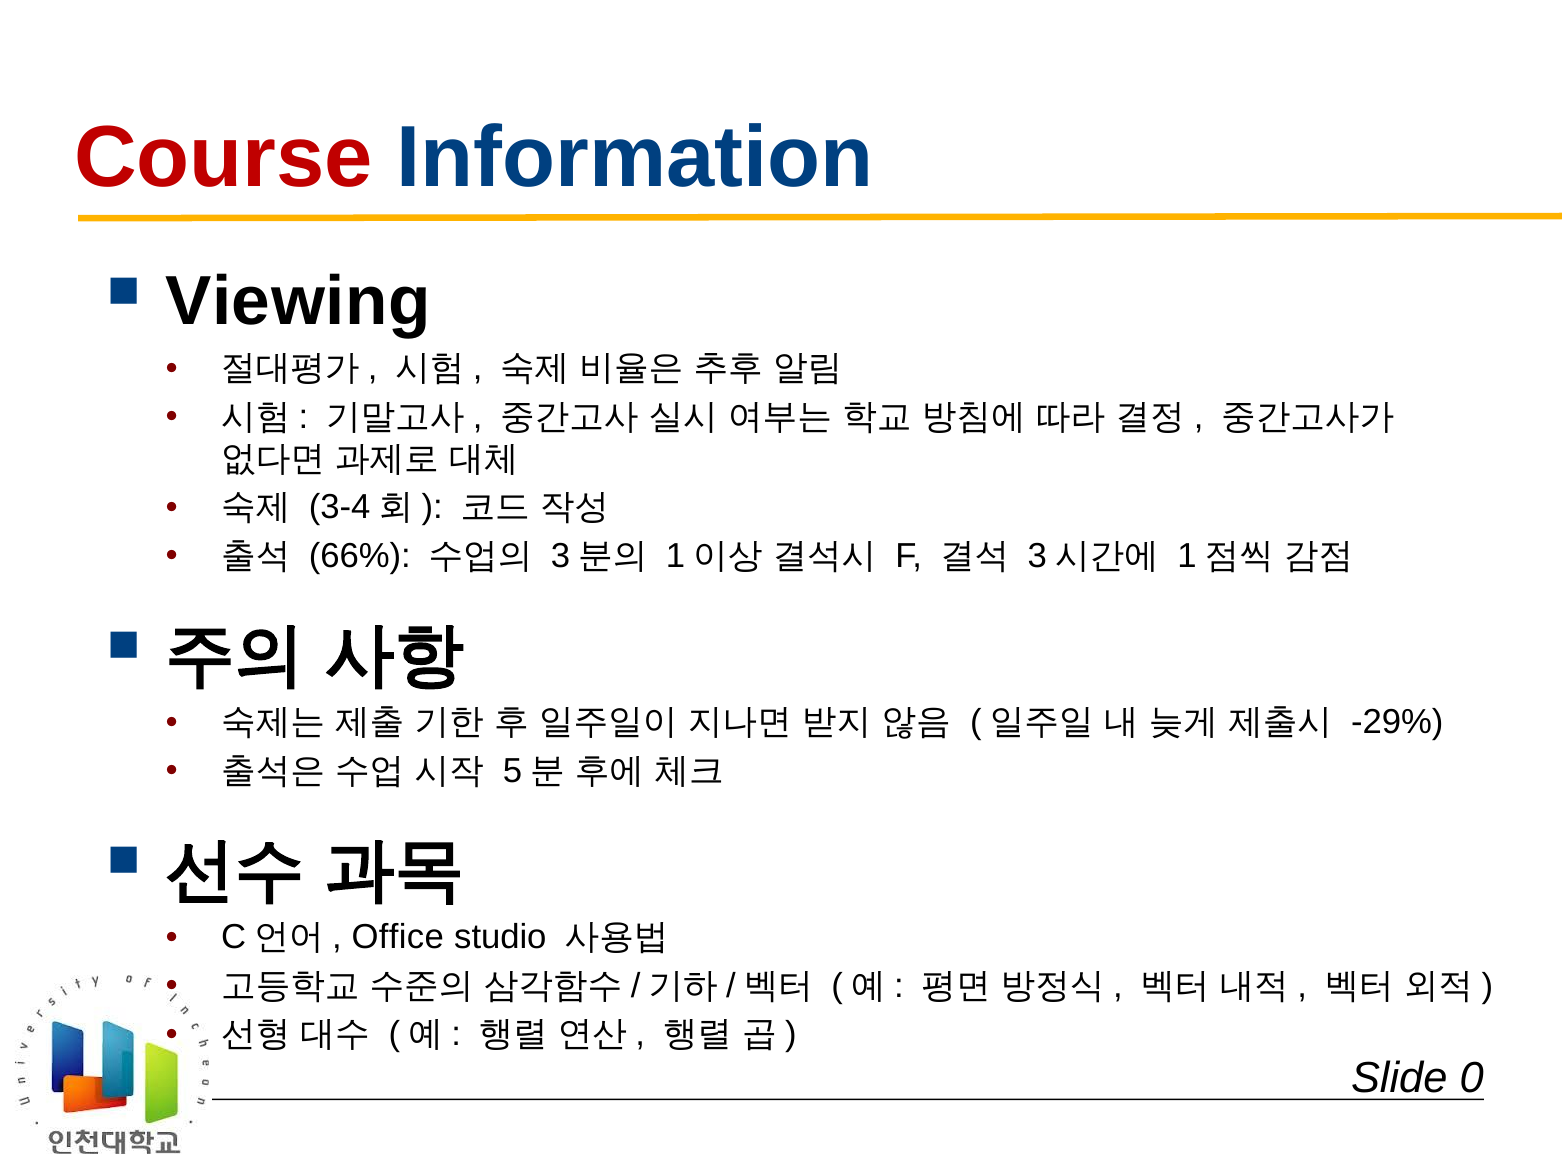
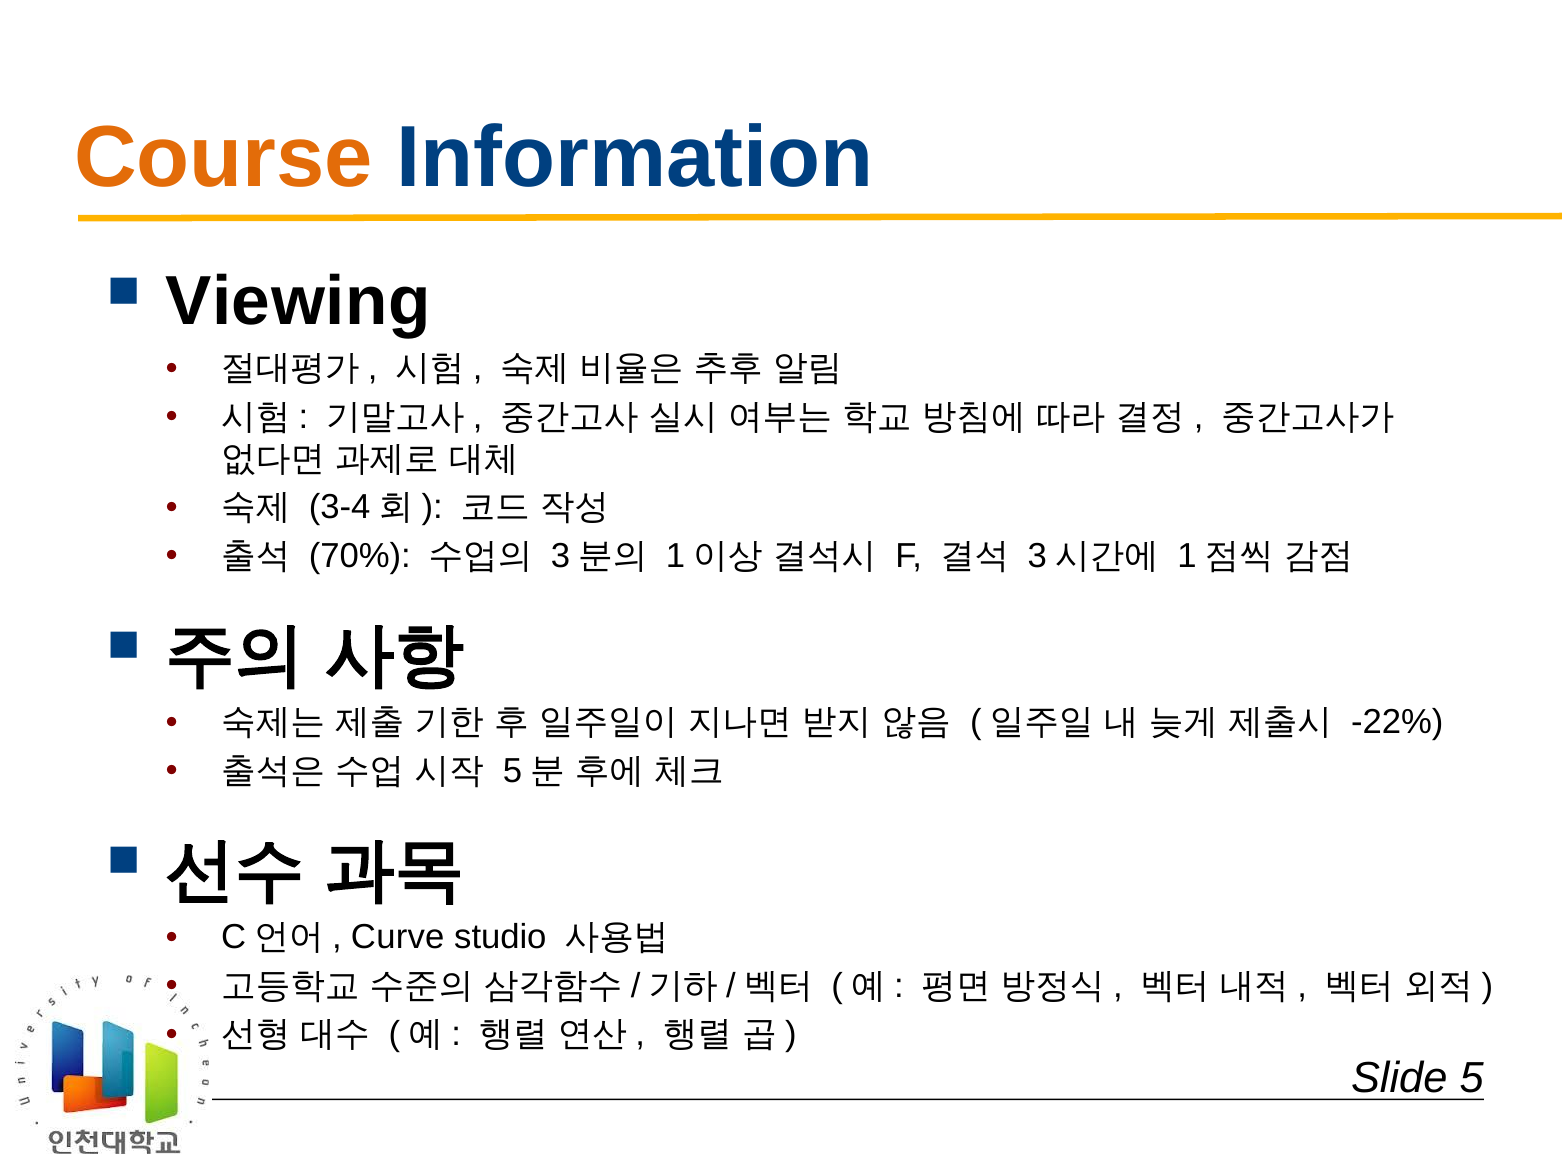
Course colour: red -> orange
66%: 66% -> 70%
-29%: -29% -> -22%
Office: Office -> Curve
0: 0 -> 5
